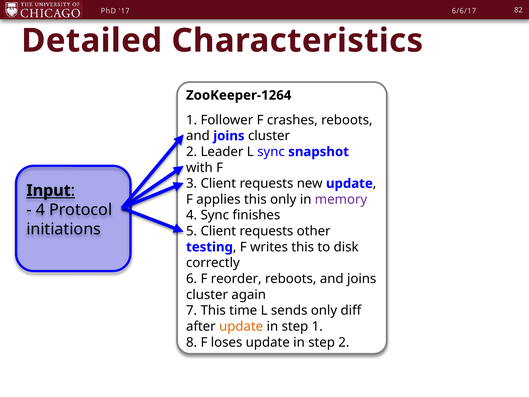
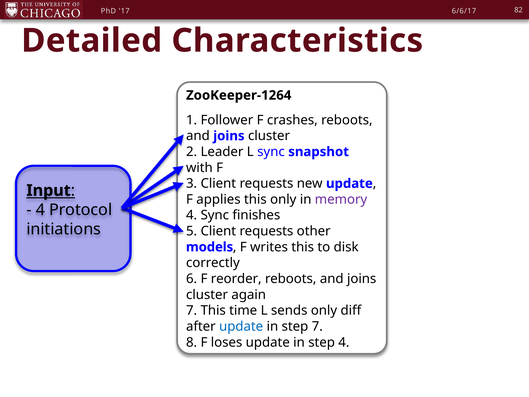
testing: testing -> models
update at (241, 326) colour: orange -> blue
step 1: 1 -> 7
step 2: 2 -> 4
